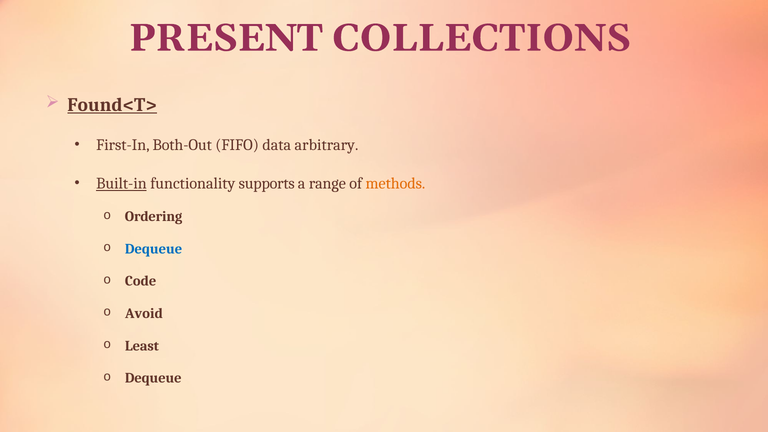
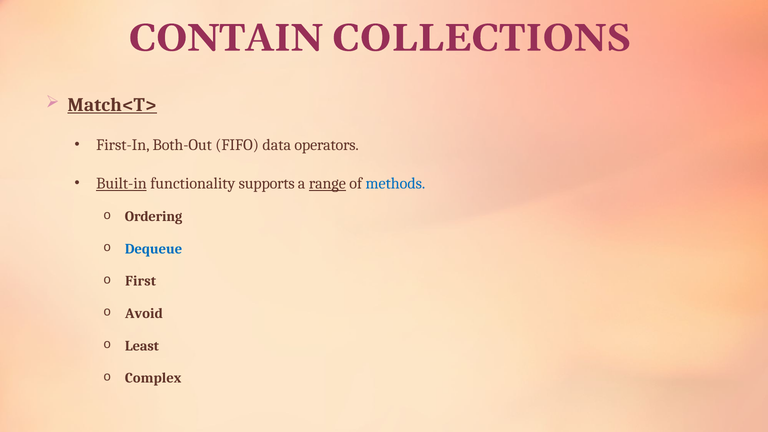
PRESENT: PRESENT -> CONTAIN
Found<T>: Found<T> -> Match<T>
arbitrary: arbitrary -> operators
range underline: none -> present
methods colour: orange -> blue
Code: Code -> First
Dequeue at (153, 378): Dequeue -> Complex
